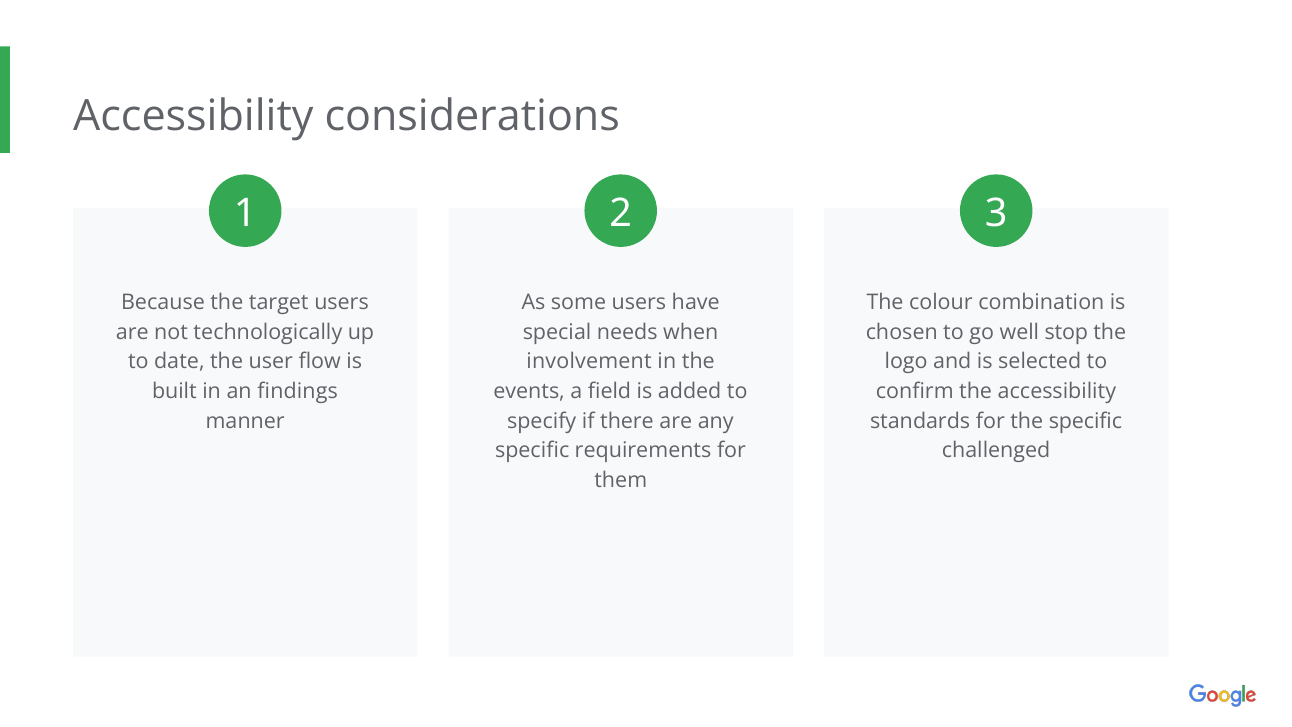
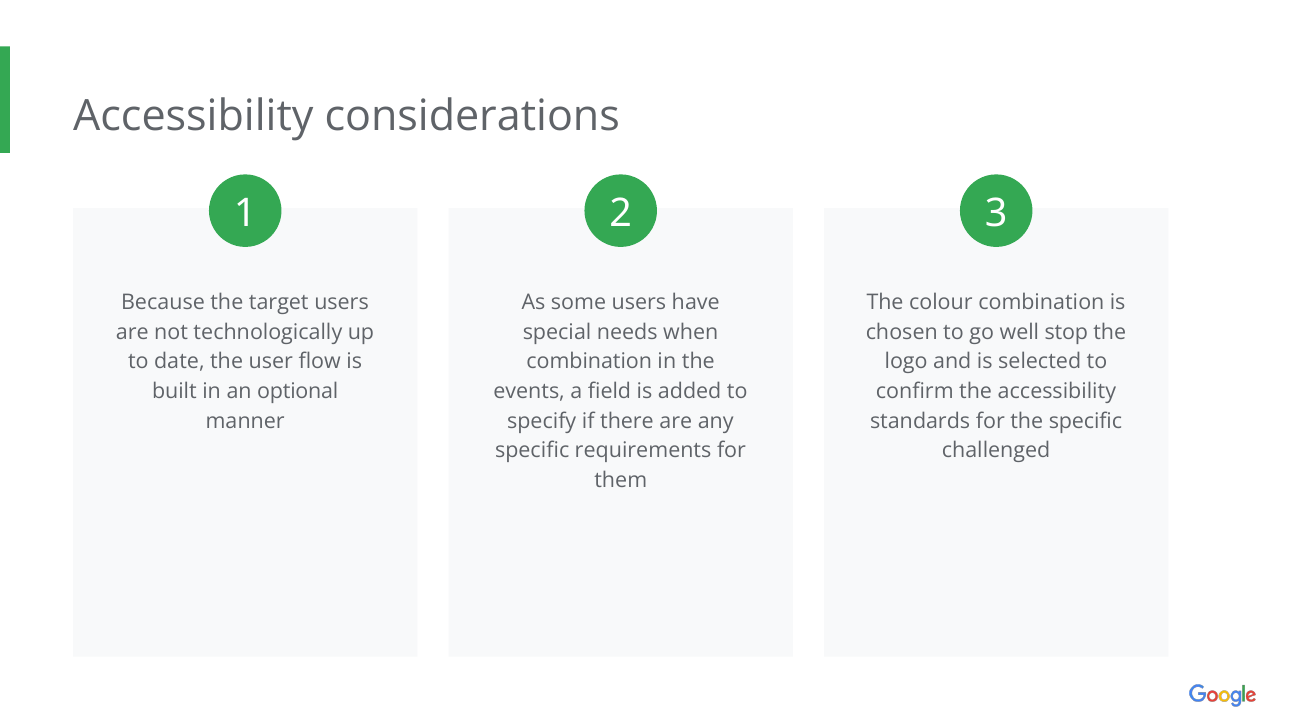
involvement at (589, 362): involvement -> combination
findings: findings -> optional
